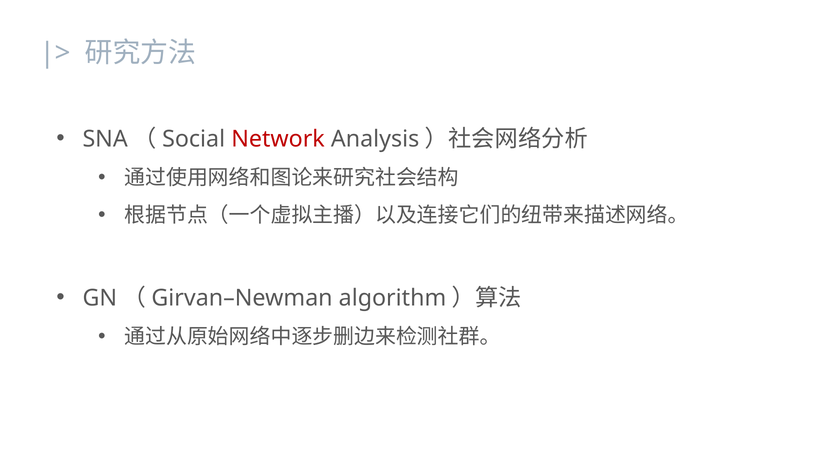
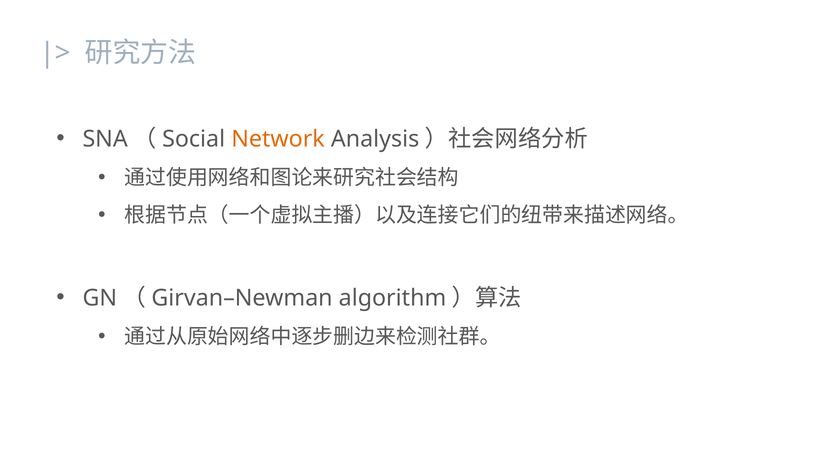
Network colour: red -> orange
